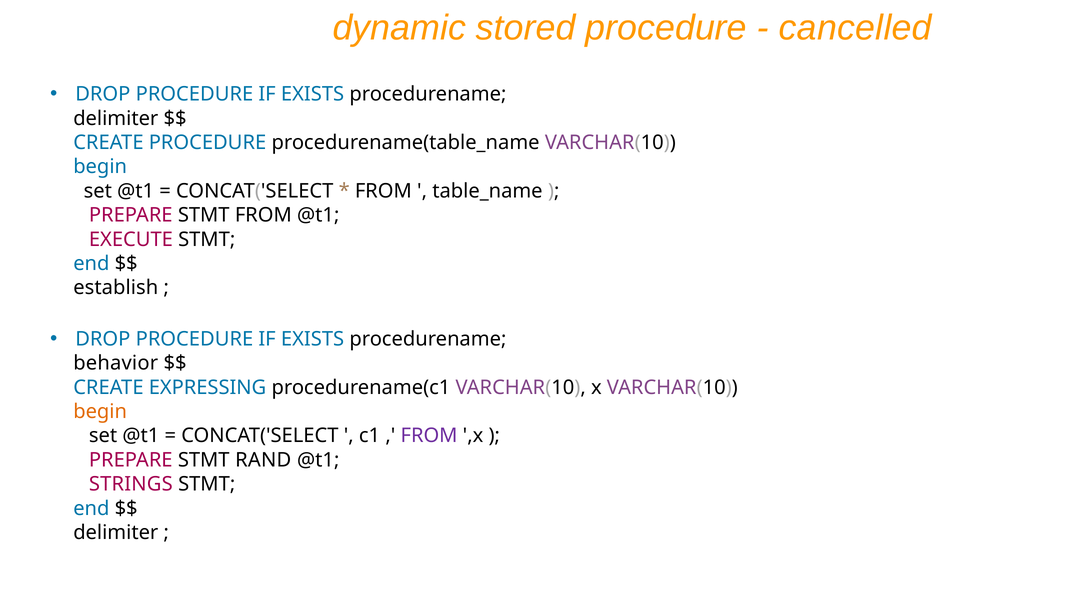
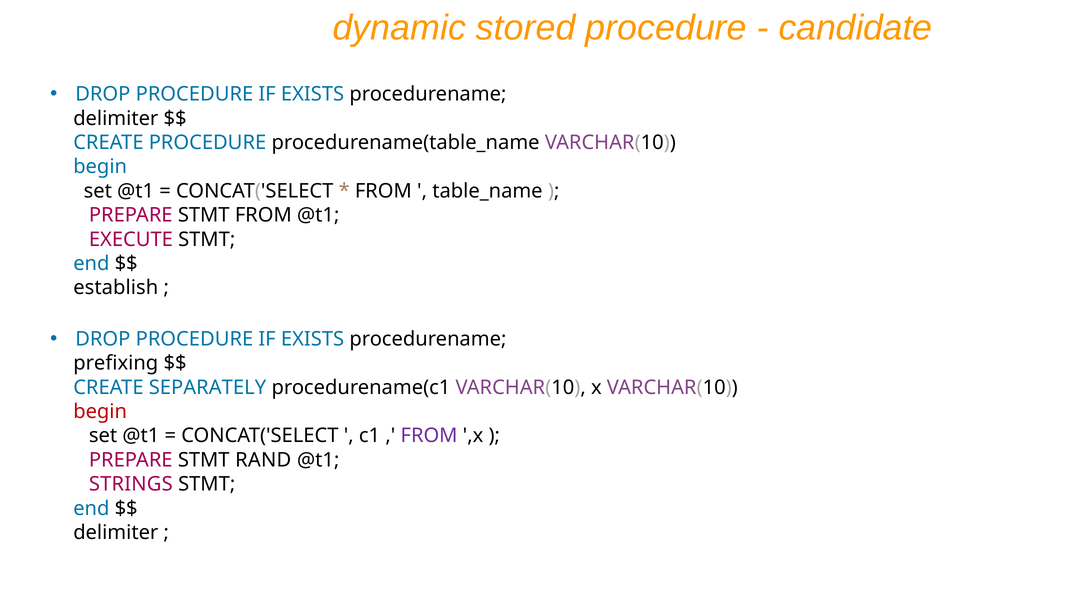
cancelled: cancelled -> candidate
behavior: behavior -> prefixing
EXPRESSING: EXPRESSING -> SEPARATELY
begin at (100, 411) colour: orange -> red
